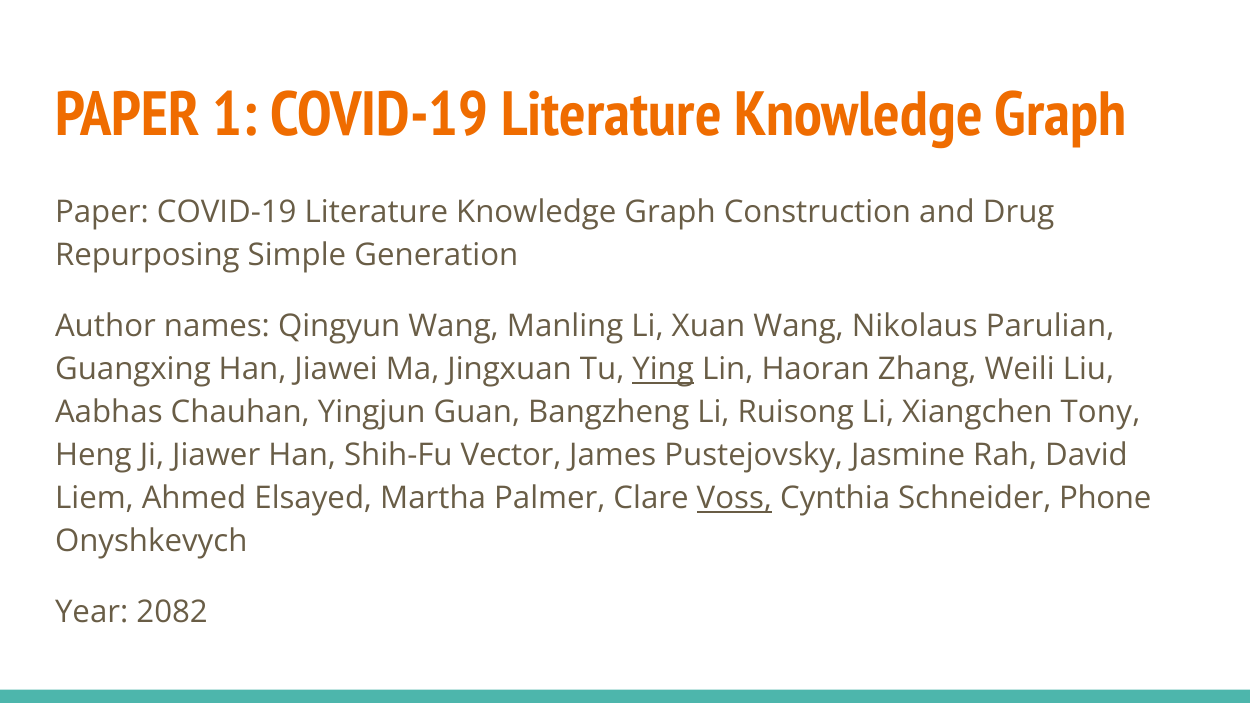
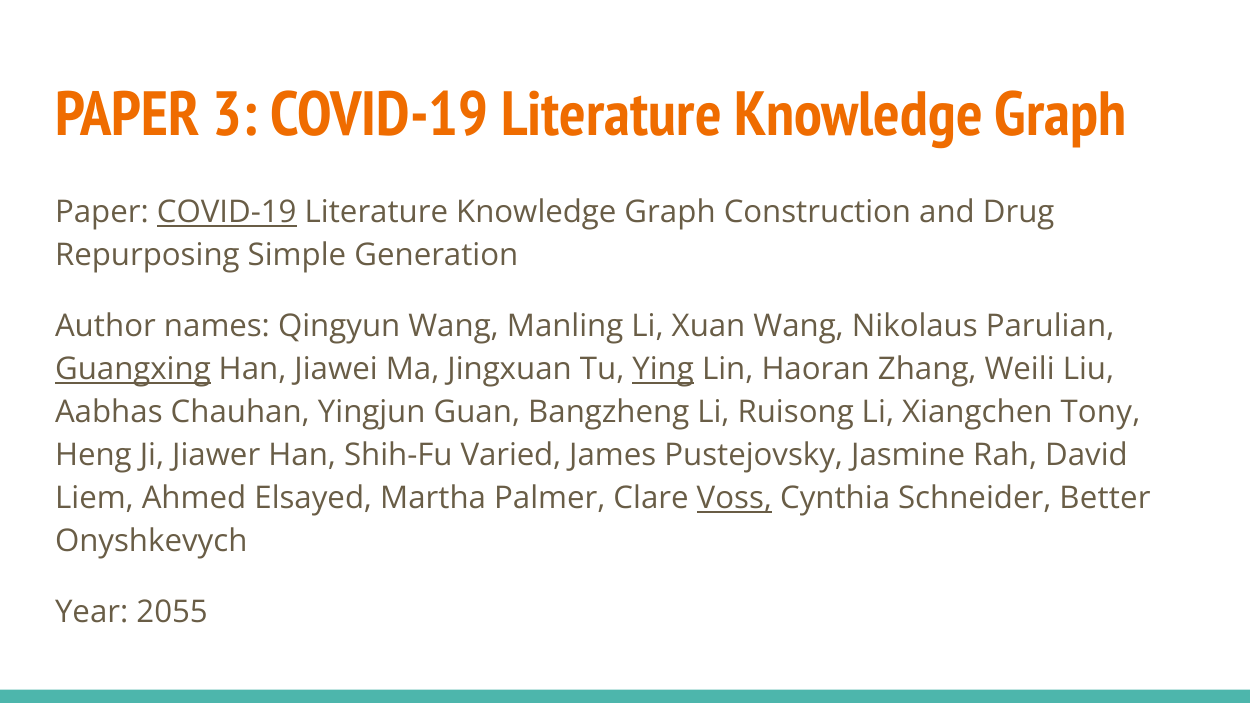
1: 1 -> 3
COVID-19 at (227, 212) underline: none -> present
Guangxing underline: none -> present
Vector: Vector -> Varied
Phone: Phone -> Better
2082: 2082 -> 2055
